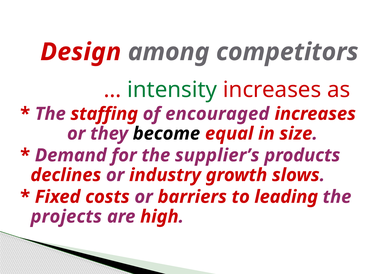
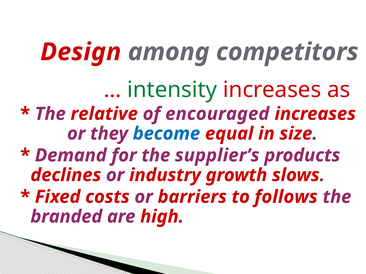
staffing: staffing -> relative
become colour: black -> blue
leading: leading -> follows
projects: projects -> branded
